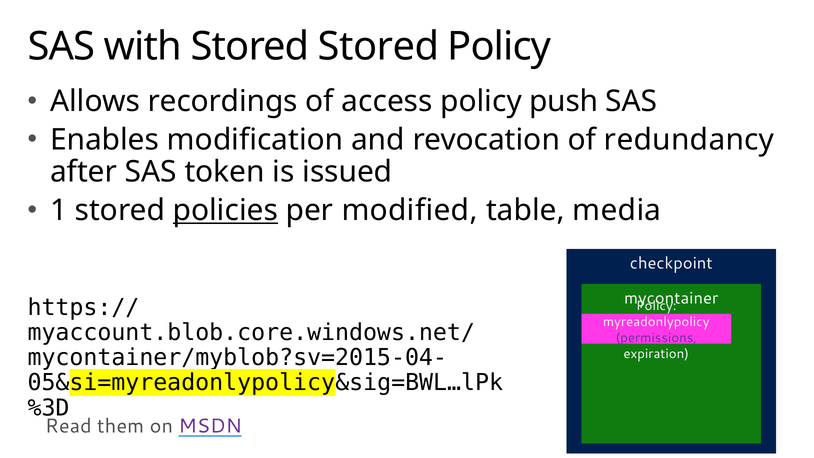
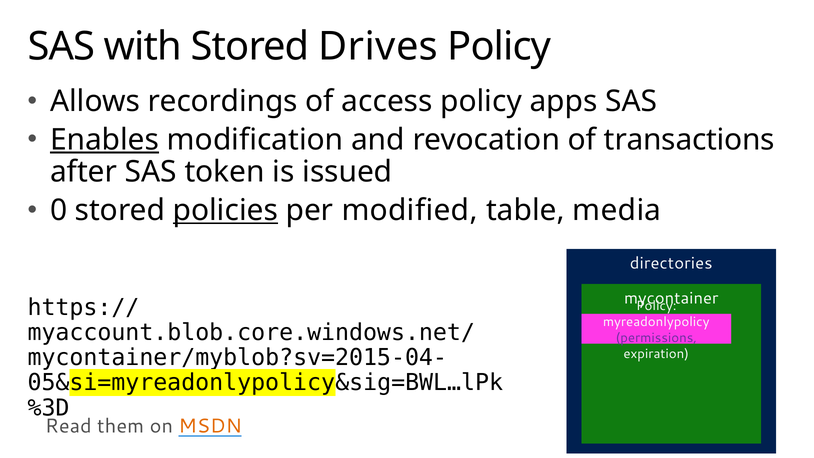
Stored Stored: Stored -> Drives
push: push -> apps
Enables underline: none -> present
redundancy: redundancy -> transactions
1: 1 -> 0
checkpoint: checkpoint -> directories
MSDN colour: purple -> orange
